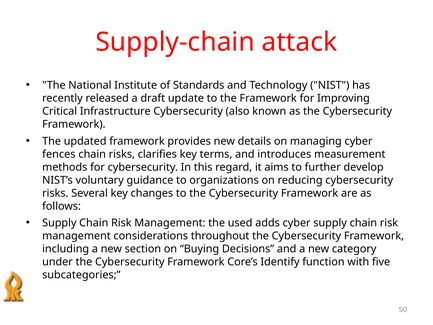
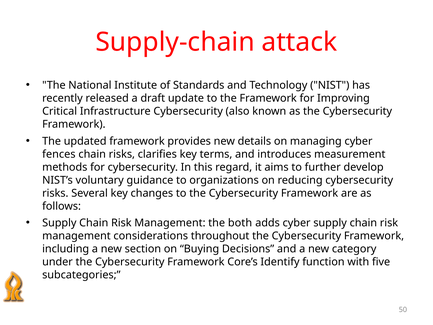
used: used -> both
